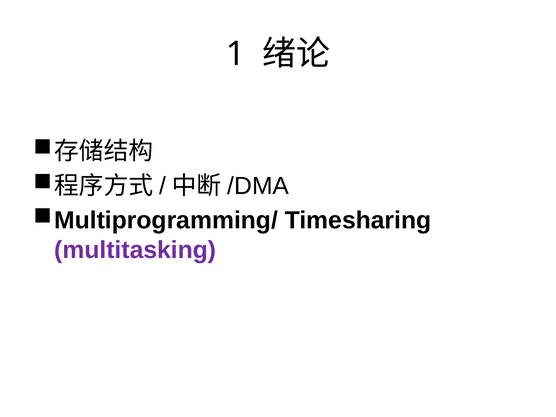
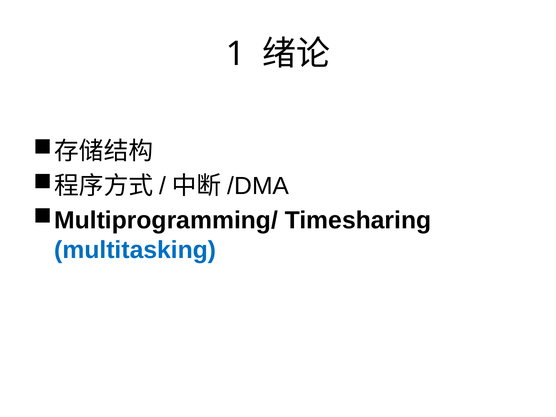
multitasking colour: purple -> blue
